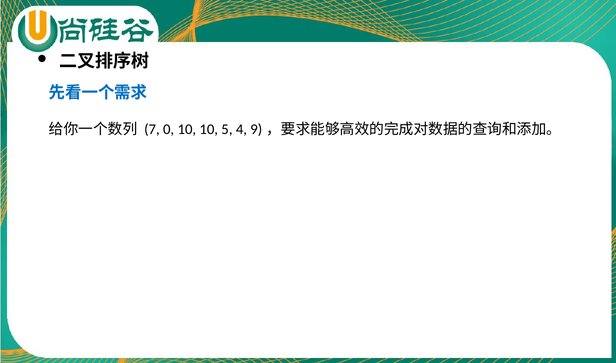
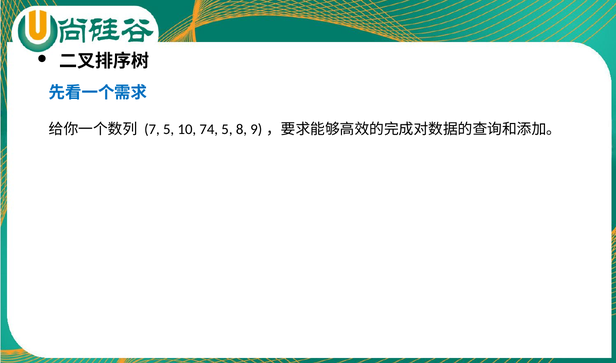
7 0: 0 -> 5
10 10: 10 -> 74
4: 4 -> 8
